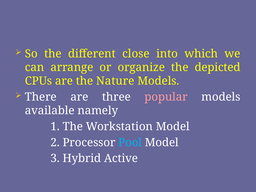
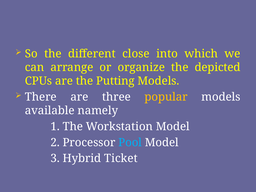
Nature: Nature -> Putting
popular colour: pink -> yellow
Active: Active -> Ticket
